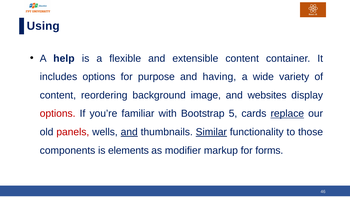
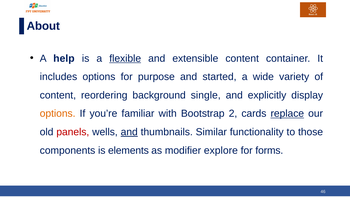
Using: Using -> About
flexible underline: none -> present
having: having -> started
image: image -> single
websites: websites -> explicitly
options at (58, 114) colour: red -> orange
5: 5 -> 2
Similar underline: present -> none
markup: markup -> explore
